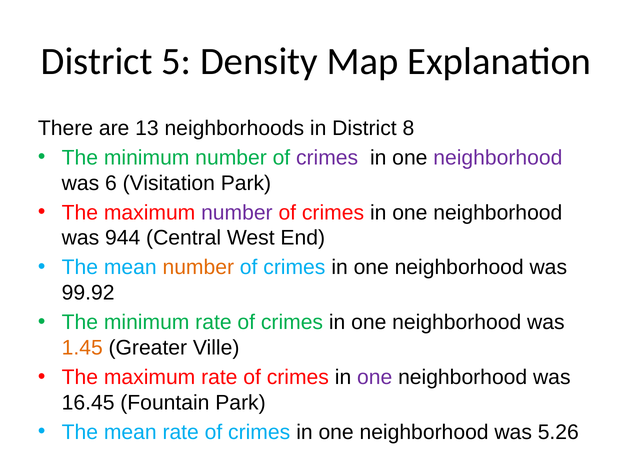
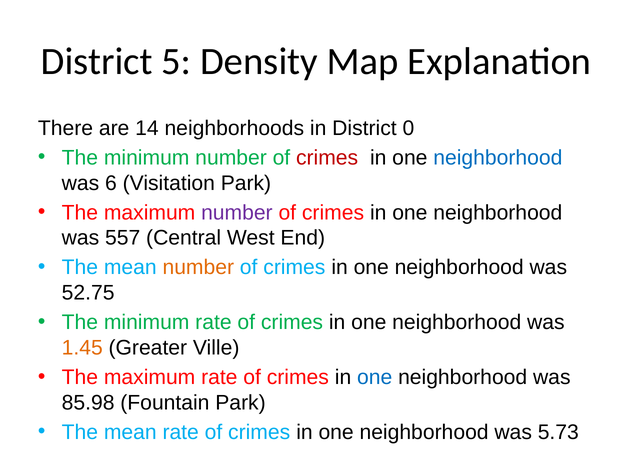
13: 13 -> 14
8: 8 -> 0
crimes at (327, 158) colour: purple -> red
neighborhood at (498, 158) colour: purple -> blue
944: 944 -> 557
99.92: 99.92 -> 52.75
one at (375, 377) colour: purple -> blue
16.45: 16.45 -> 85.98
5.26: 5.26 -> 5.73
